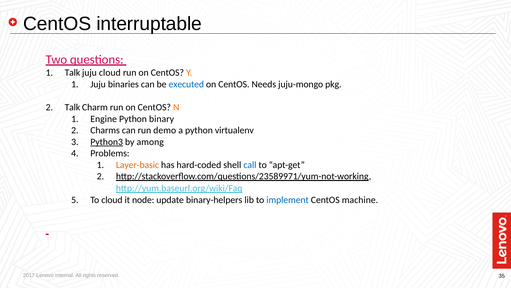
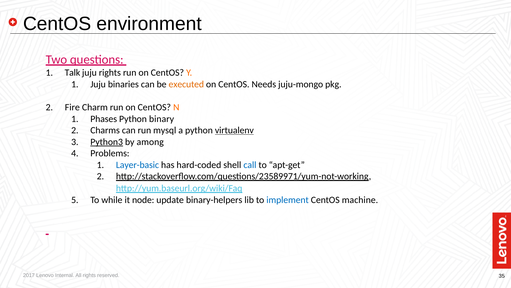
interruptable: interruptable -> environment
juju cloud: cloud -> rights
executed colour: blue -> orange
Talk at (72, 107): Talk -> Fire
Engine: Engine -> Phases
demo: demo -> mysql
virtualenv underline: none -> present
Layer-basic colour: orange -> blue
To cloud: cloud -> while
